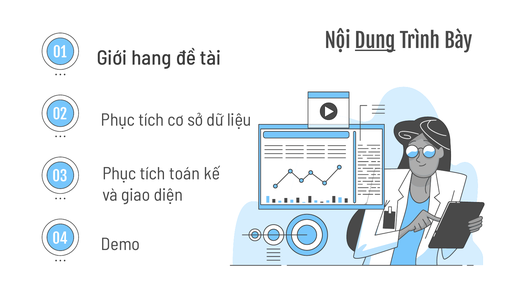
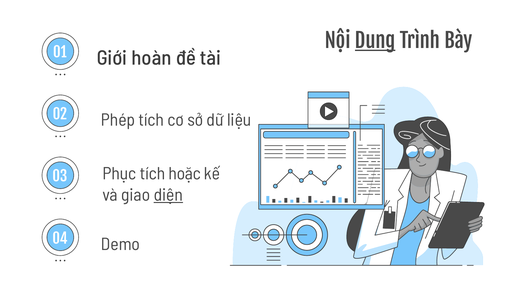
hang: hang -> hoàn
Phục at (118, 120): Phục -> Phép
toán: toán -> hoặc
diện underline: none -> present
